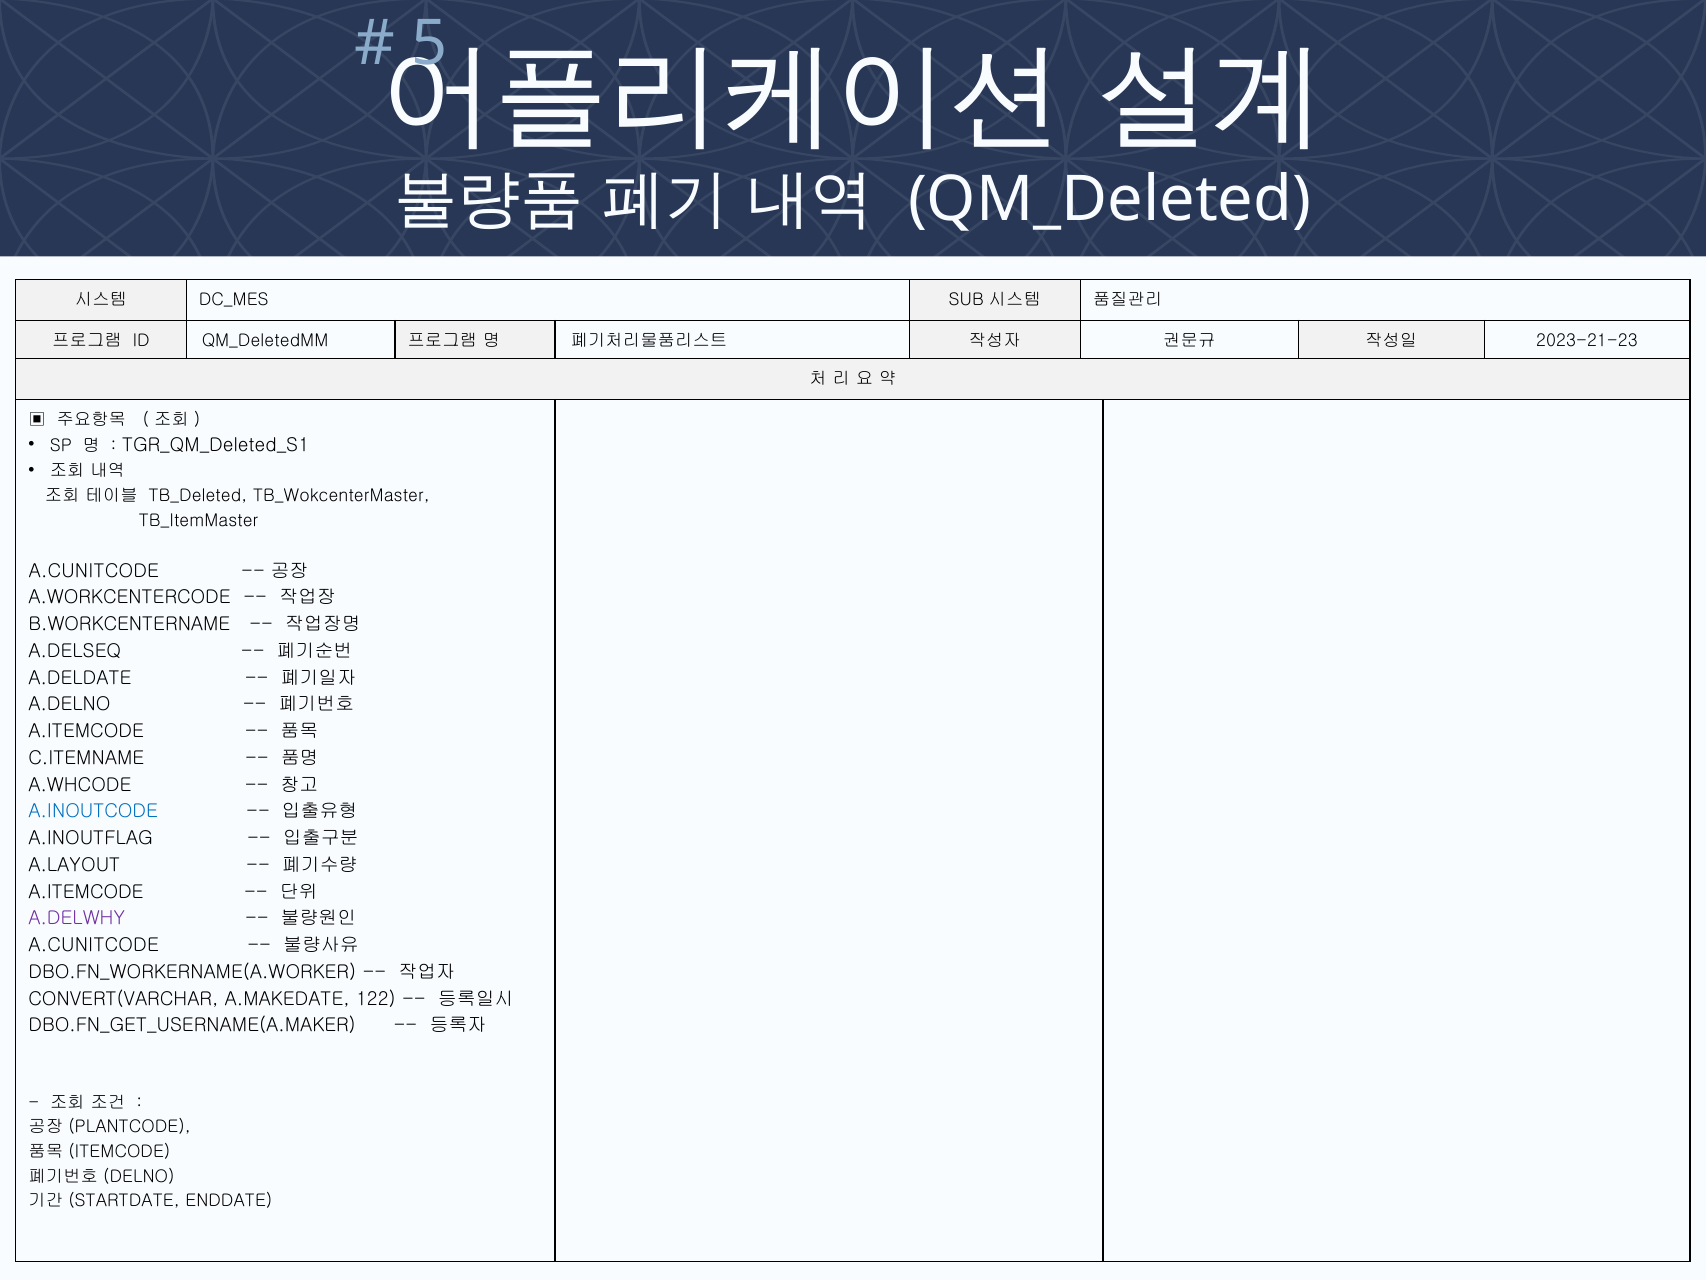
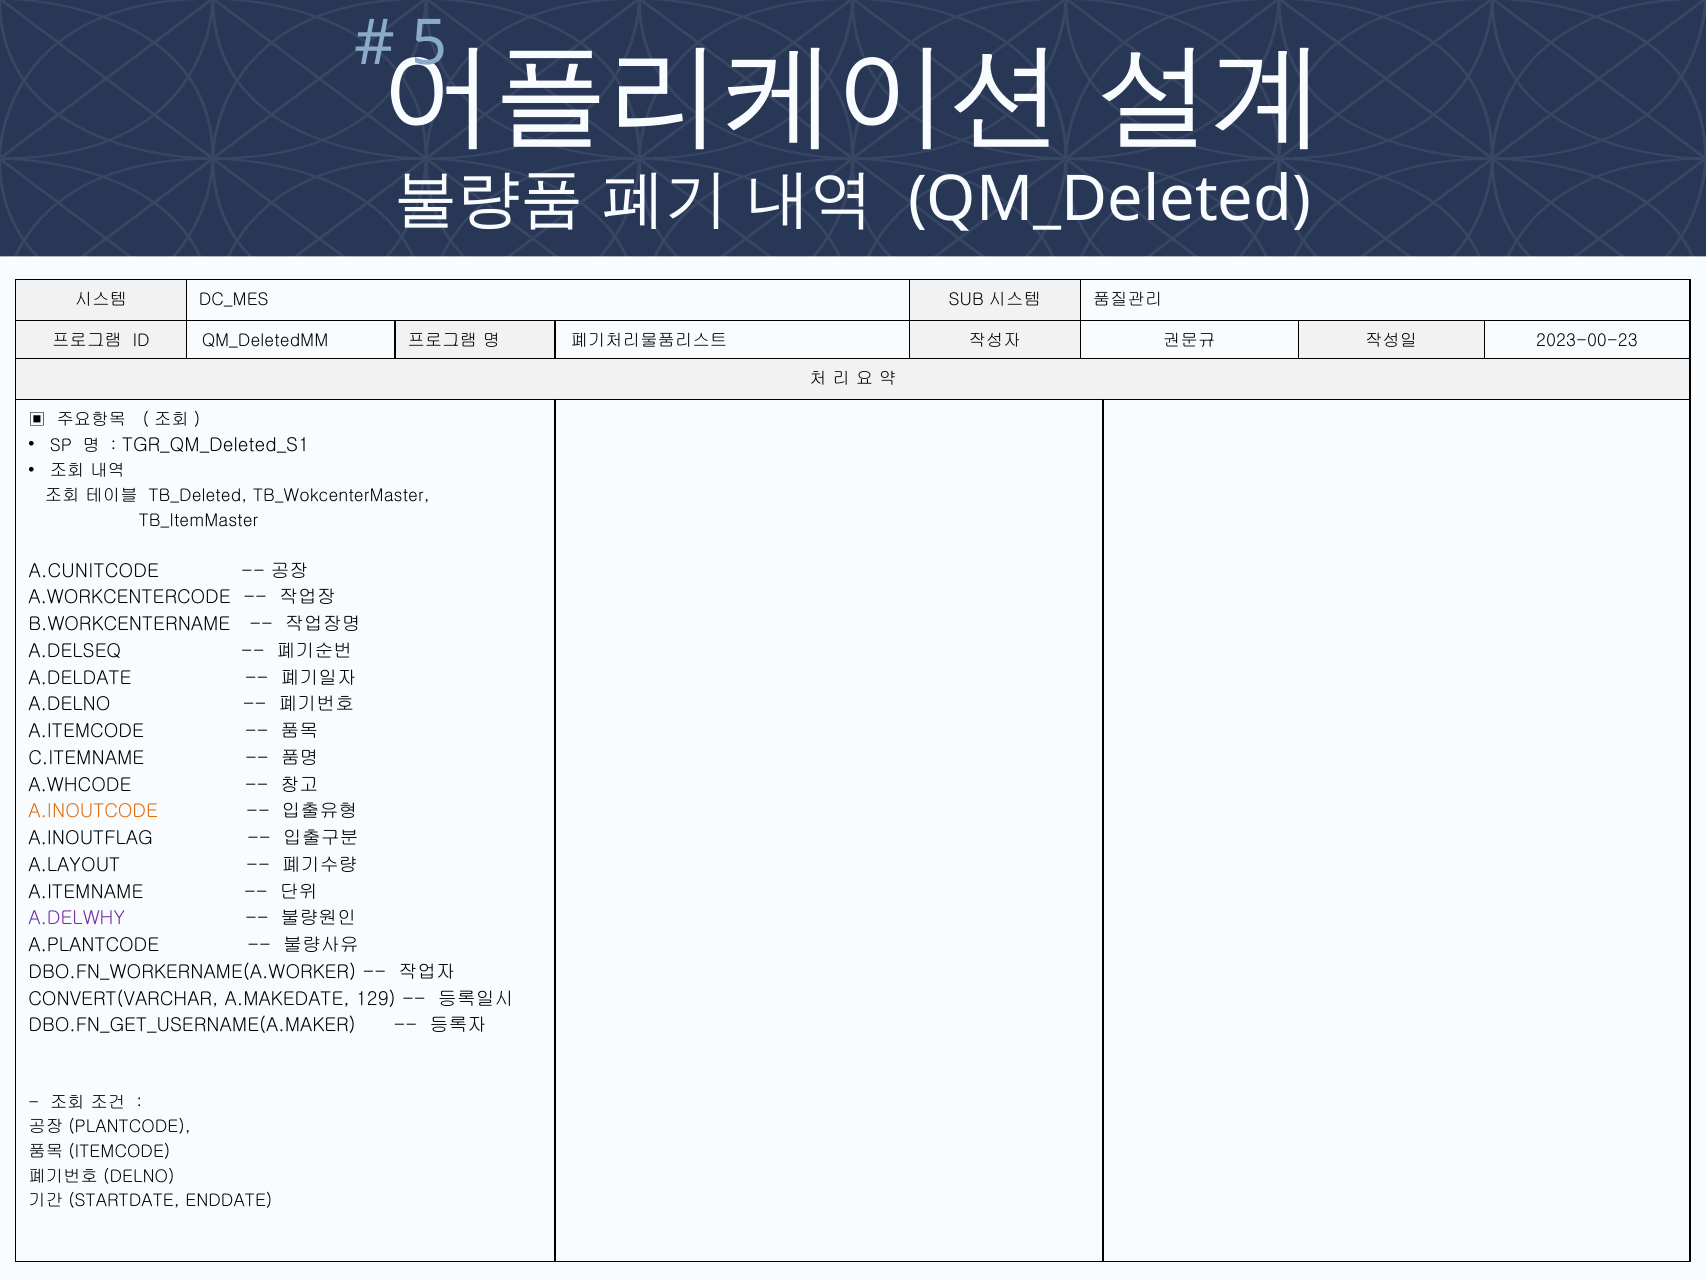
2023-21-23: 2023-21-23 -> 2023-00-23
A.INOUTCODE colour: blue -> orange
A.ITEMCODE at (86, 891): A.ITEMCODE -> A.ITEMNAME
A.CUNITCODE at (94, 945): A.CUNITCODE -> A.PLANTCODE
122: 122 -> 129
